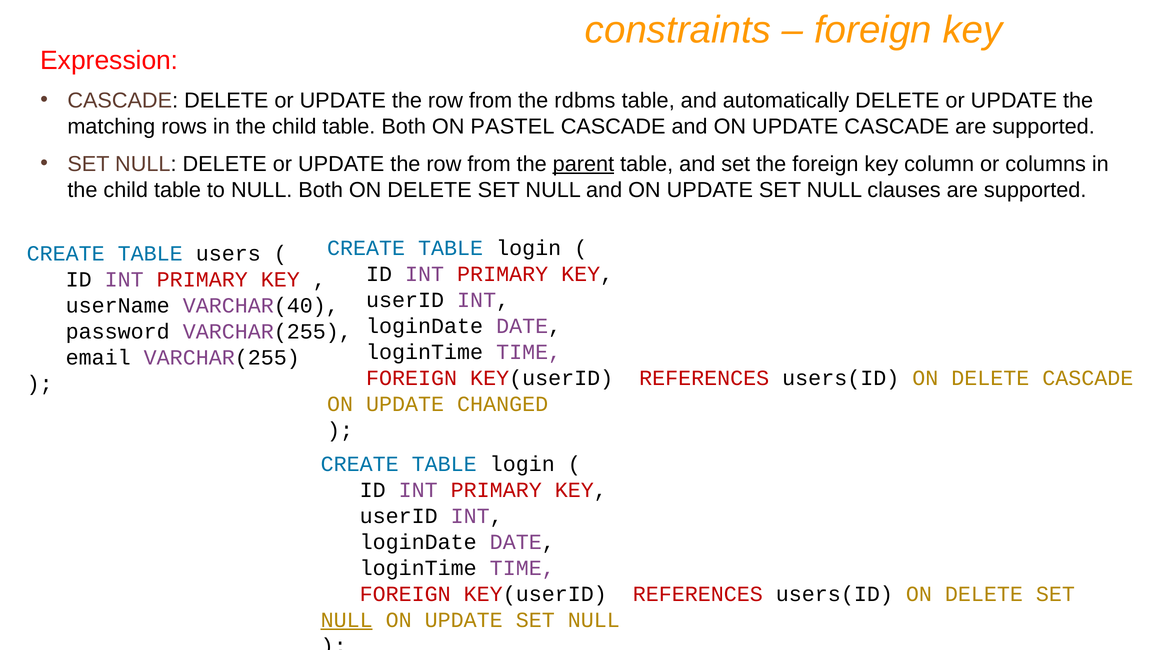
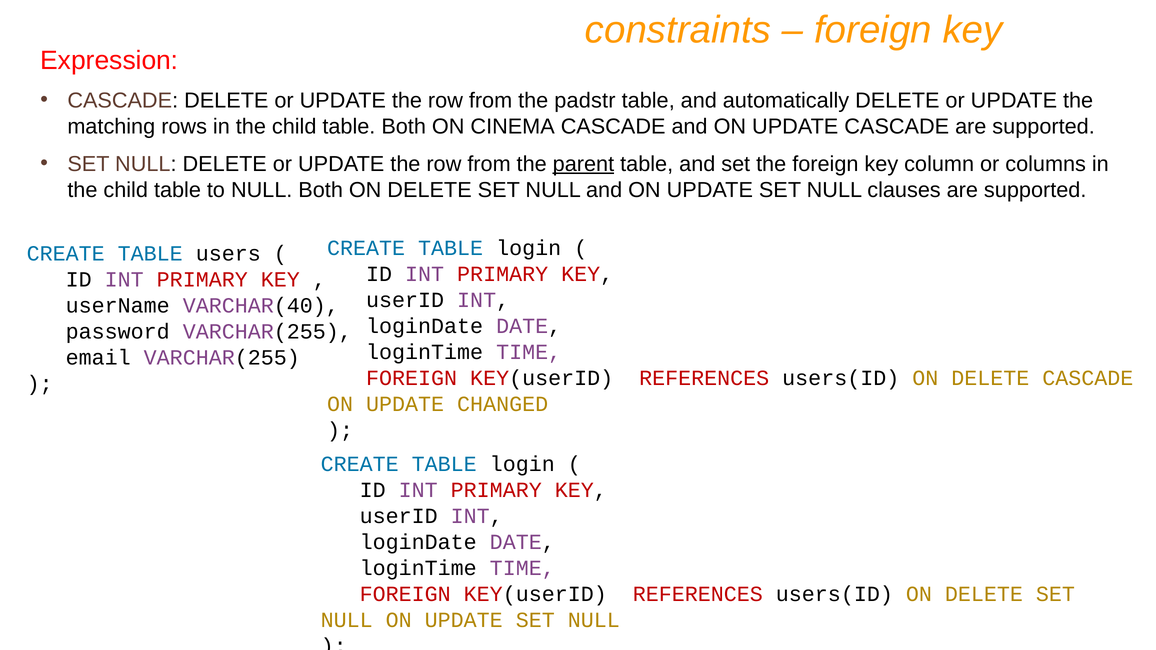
rdbms: rdbms -> padstr
PASTEL: PASTEL -> CINEMA
NULL at (347, 620) underline: present -> none
